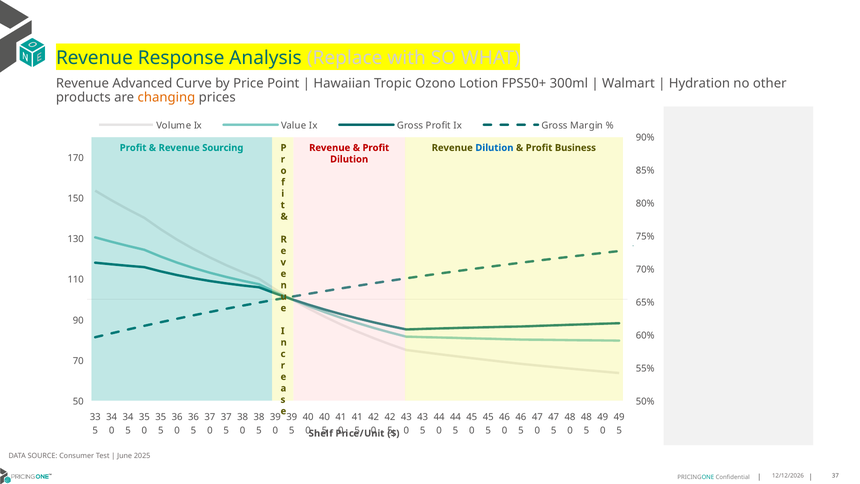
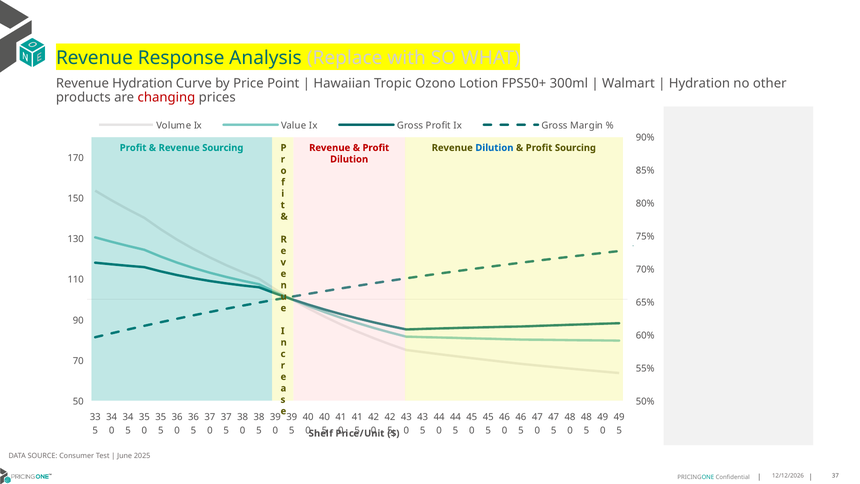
Revenue Advanced: Advanced -> Hydration
changing colour: orange -> red
Profit Business: Business -> Sourcing
